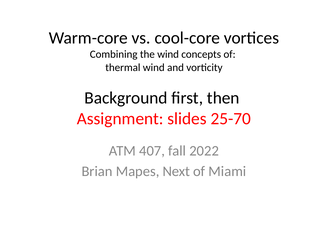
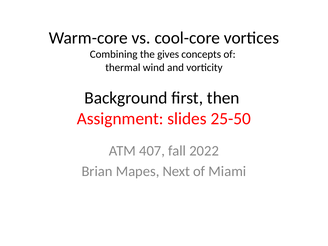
the wind: wind -> gives
25-70: 25-70 -> 25-50
